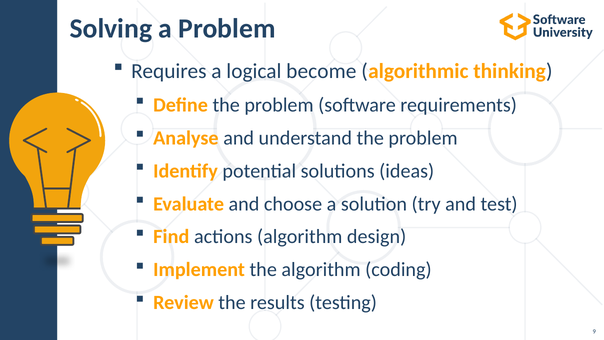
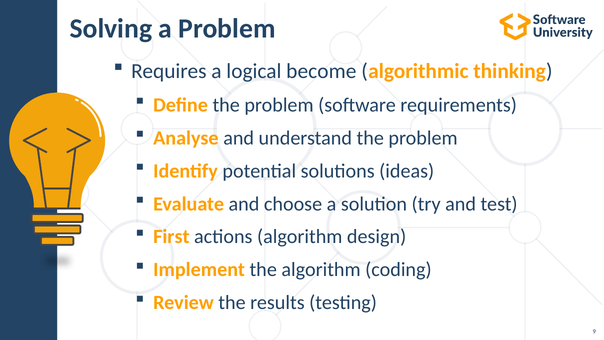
Find: Find -> First
